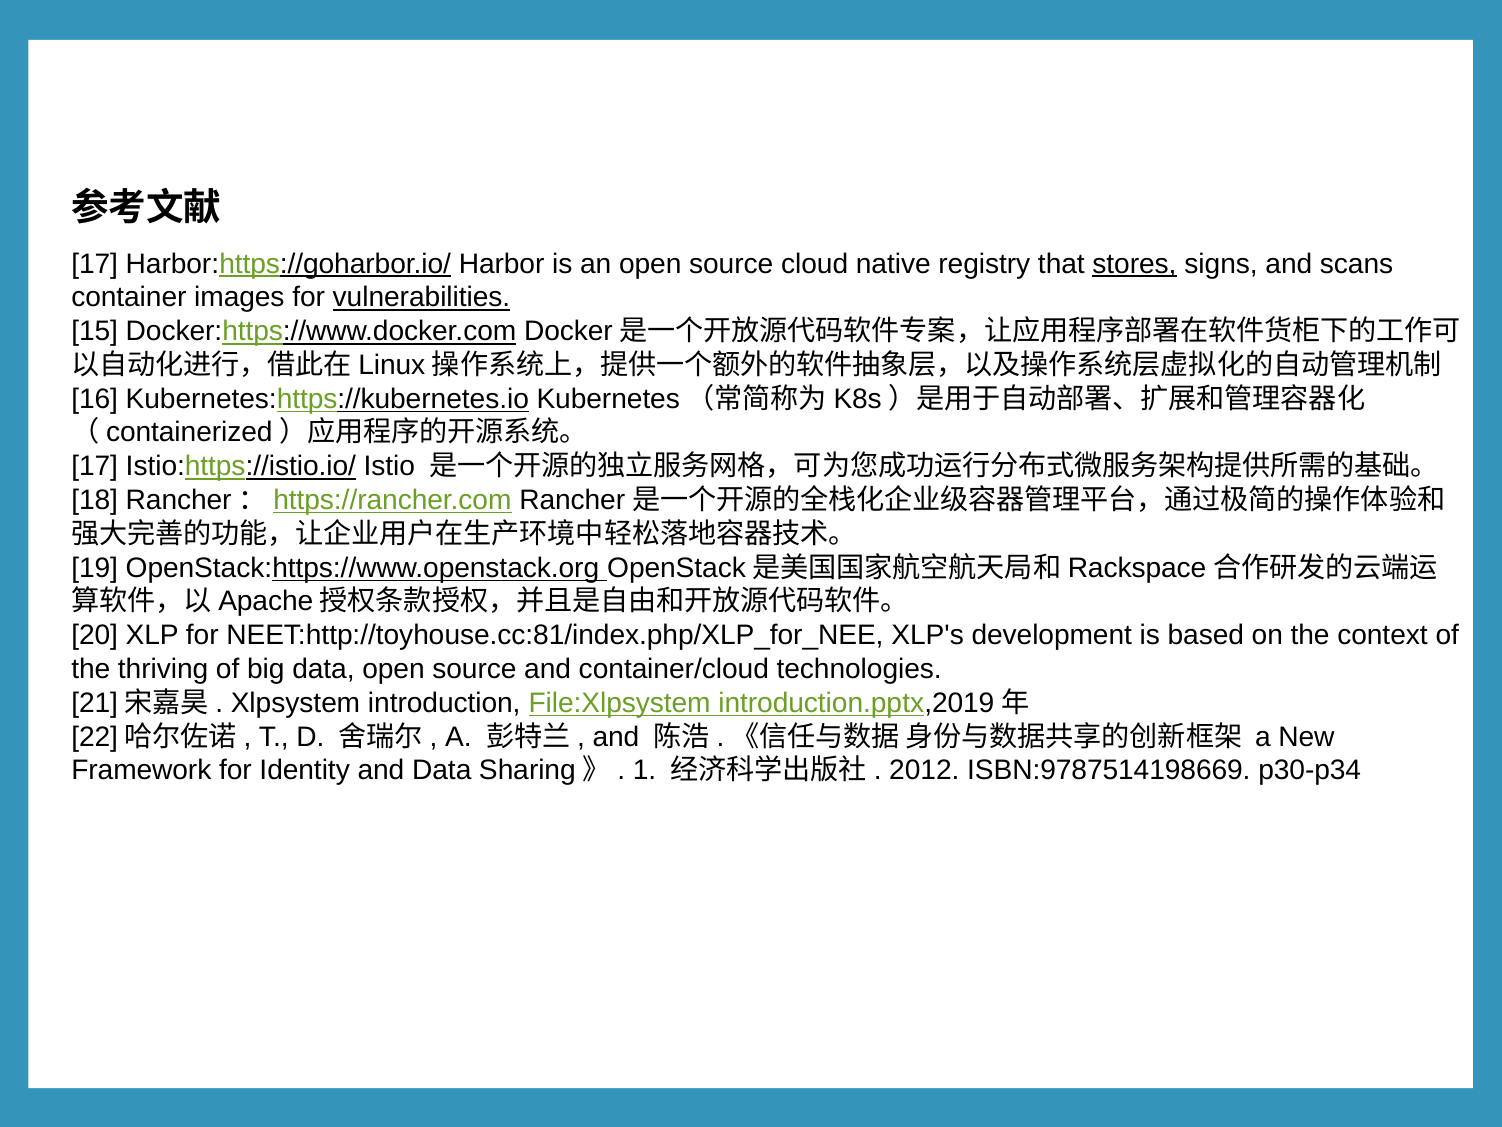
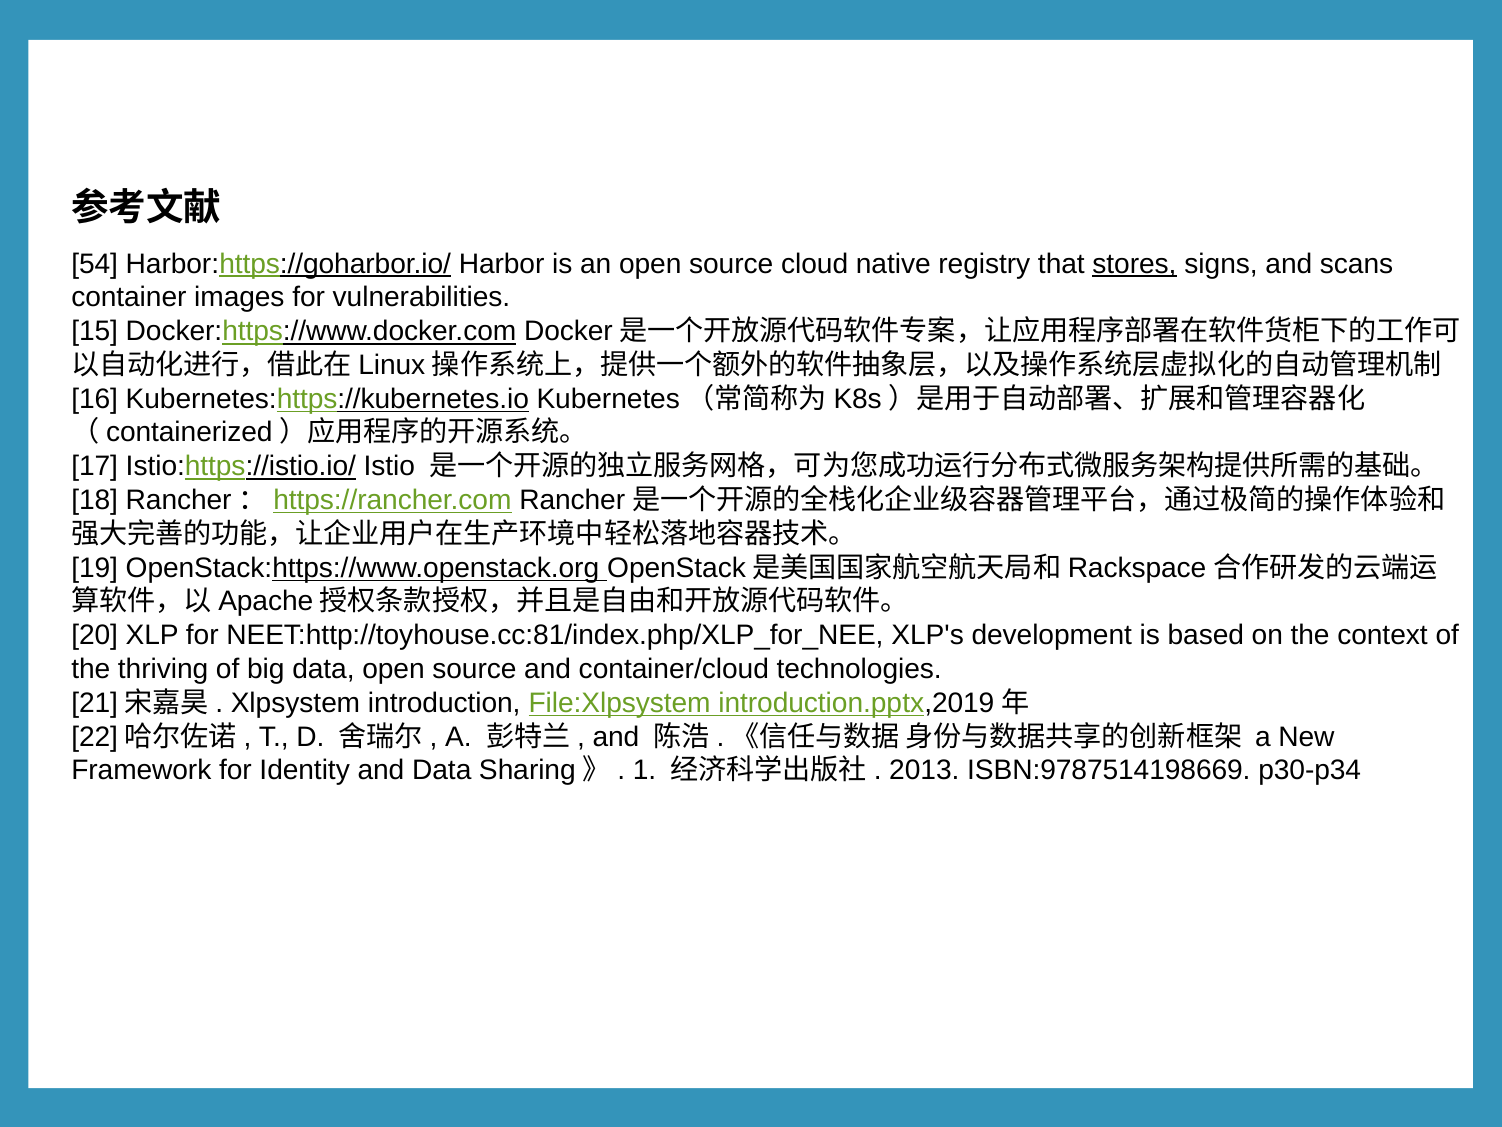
17 at (95, 264): 17 -> 54
vulnerabilities underline: present -> none
2012: 2012 -> 2013
